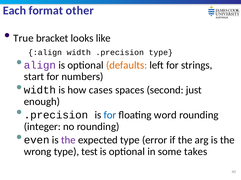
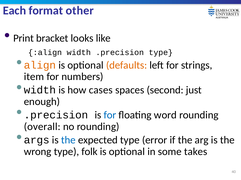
True: True -> Print
align colour: purple -> orange
start: start -> item
integer: integer -> overall
even: even -> args
the at (68, 141) colour: purple -> blue
test: test -> folk
